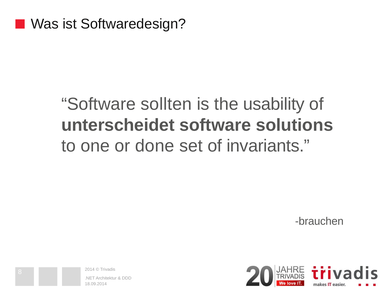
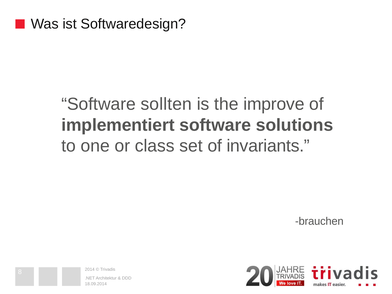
usability: usability -> improve
unterscheidet: unterscheidet -> implementiert
done: done -> class
